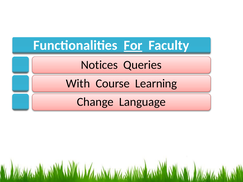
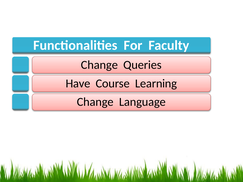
For underline: present -> none
Notices at (99, 65): Notices -> Change
With: With -> Have
